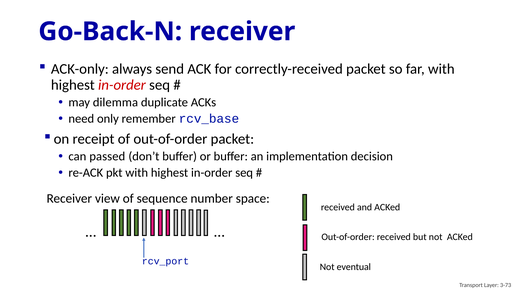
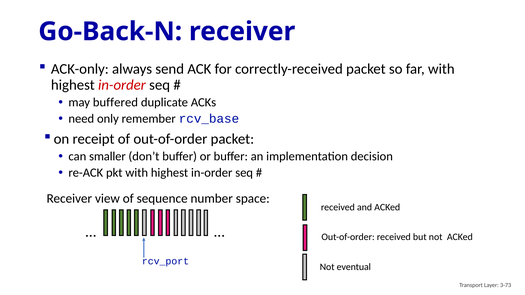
dilemma: dilemma -> buffered
passed: passed -> smaller
